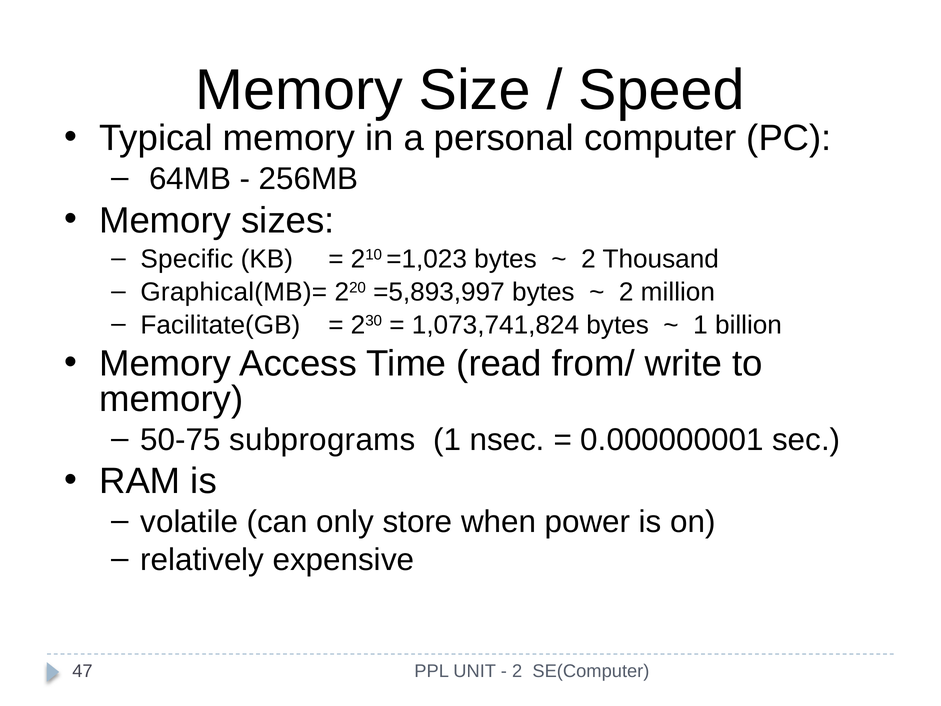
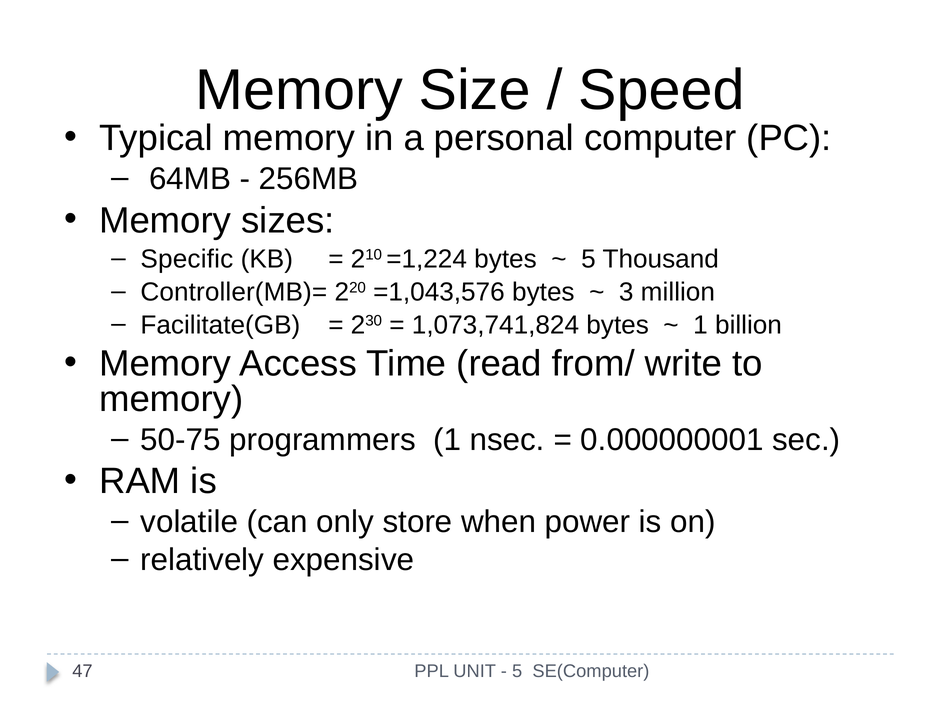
=1,023: =1,023 -> =1,224
2 at (588, 259): 2 -> 5
Graphical(MB)=: Graphical(MB)= -> Controller(MB)=
=5,893,997: =5,893,997 -> =1,043,576
2 at (626, 292): 2 -> 3
subprograms: subprograms -> programmers
2 at (517, 671): 2 -> 5
